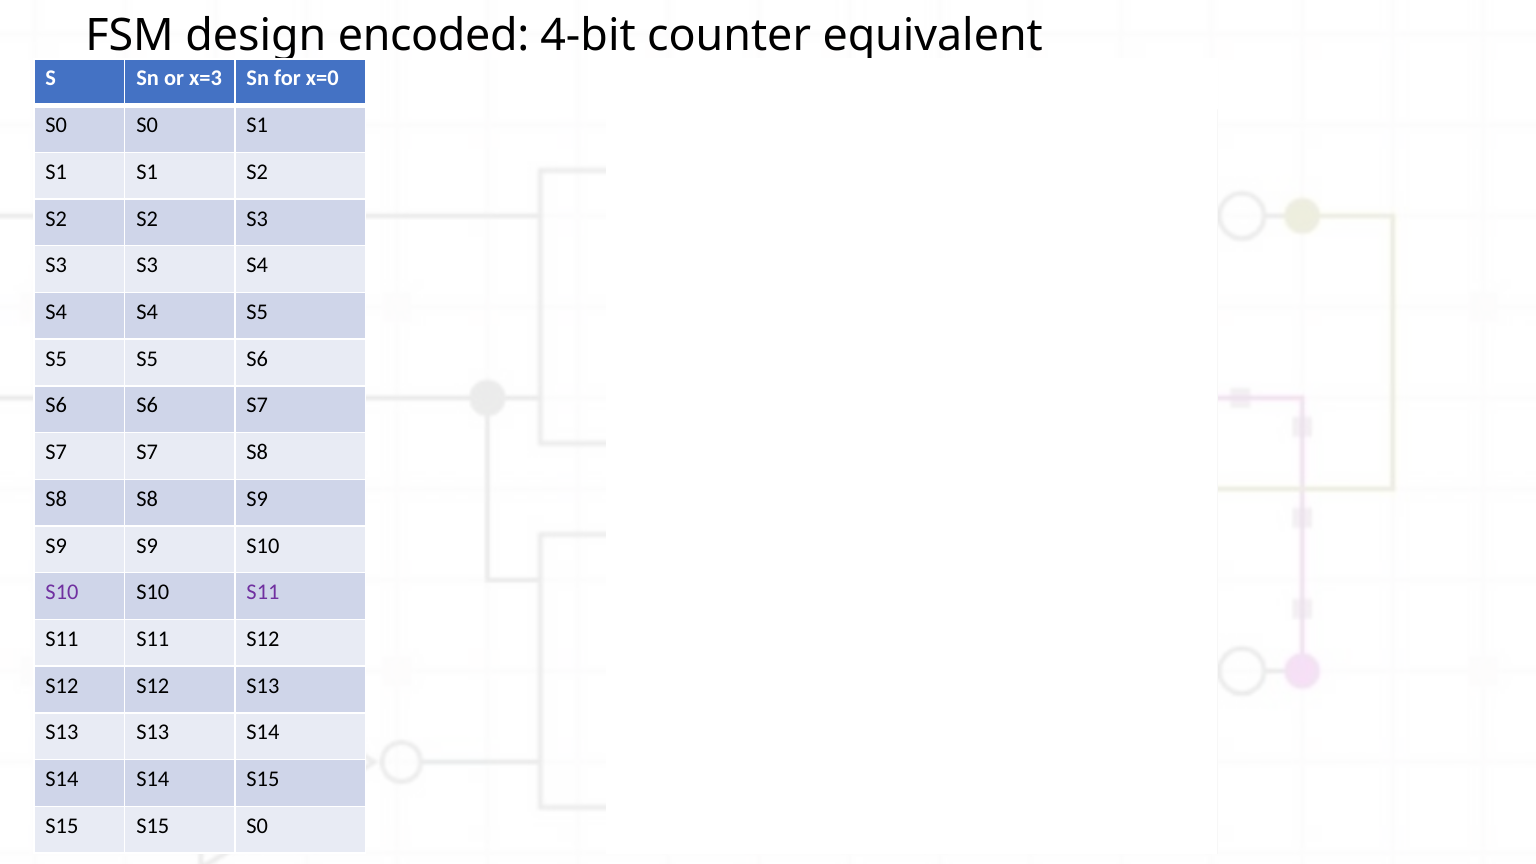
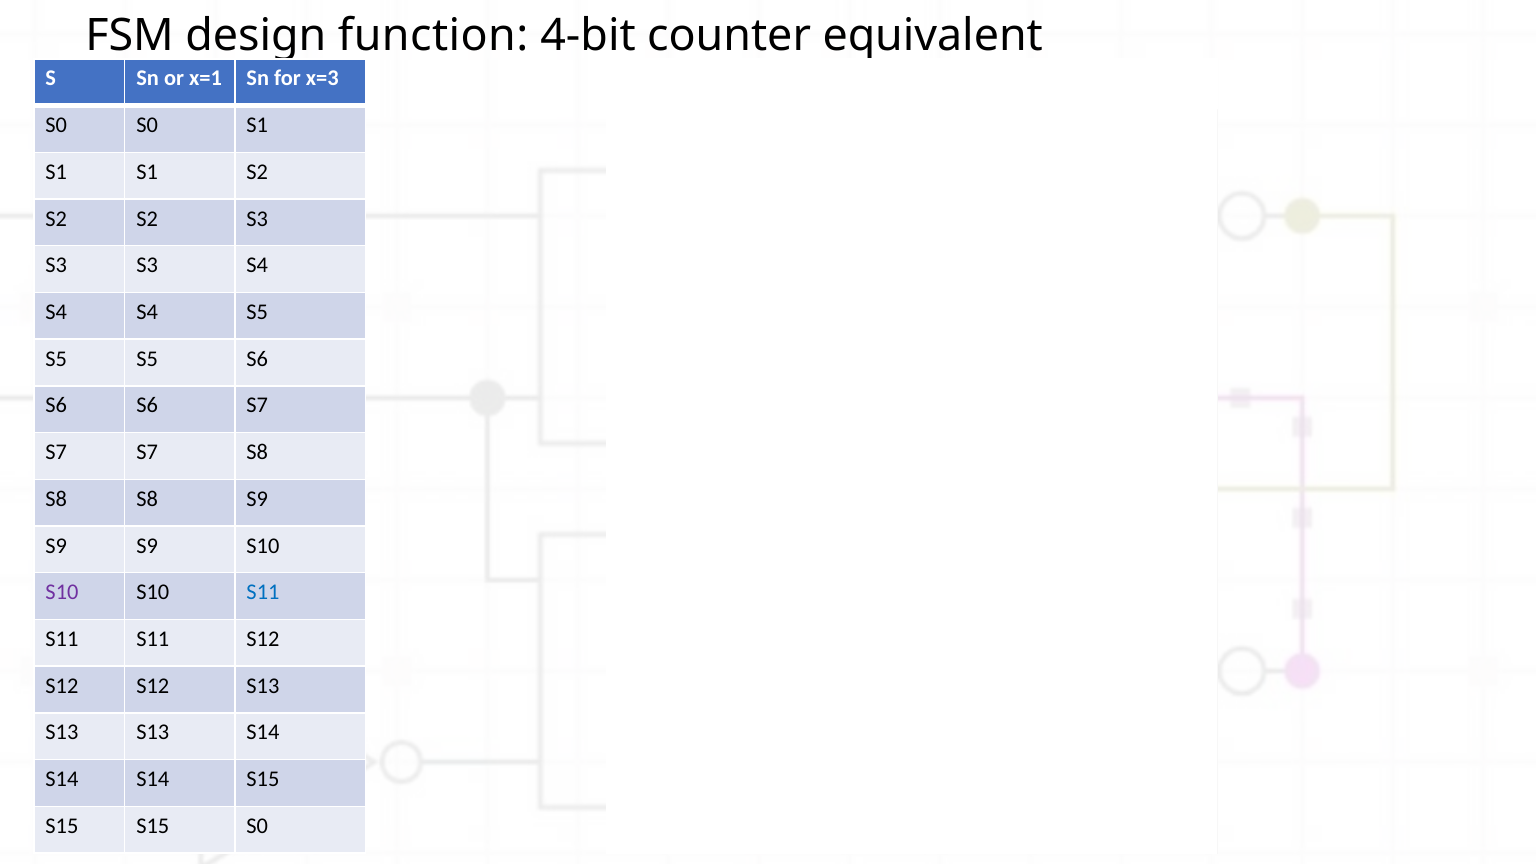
encoded: encoded -> function
or x=3: x=3 -> x=1
Sn for x=0: x=0 -> x=3
S11 at (263, 592) colour: purple -> blue
